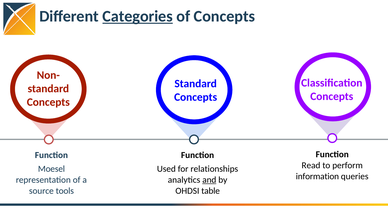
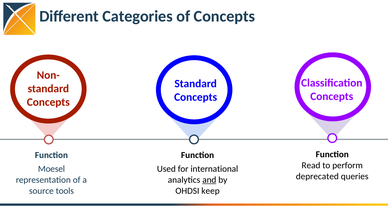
Categories underline: present -> none
relationships: relationships -> international
information: information -> deprecated
table: table -> keep
